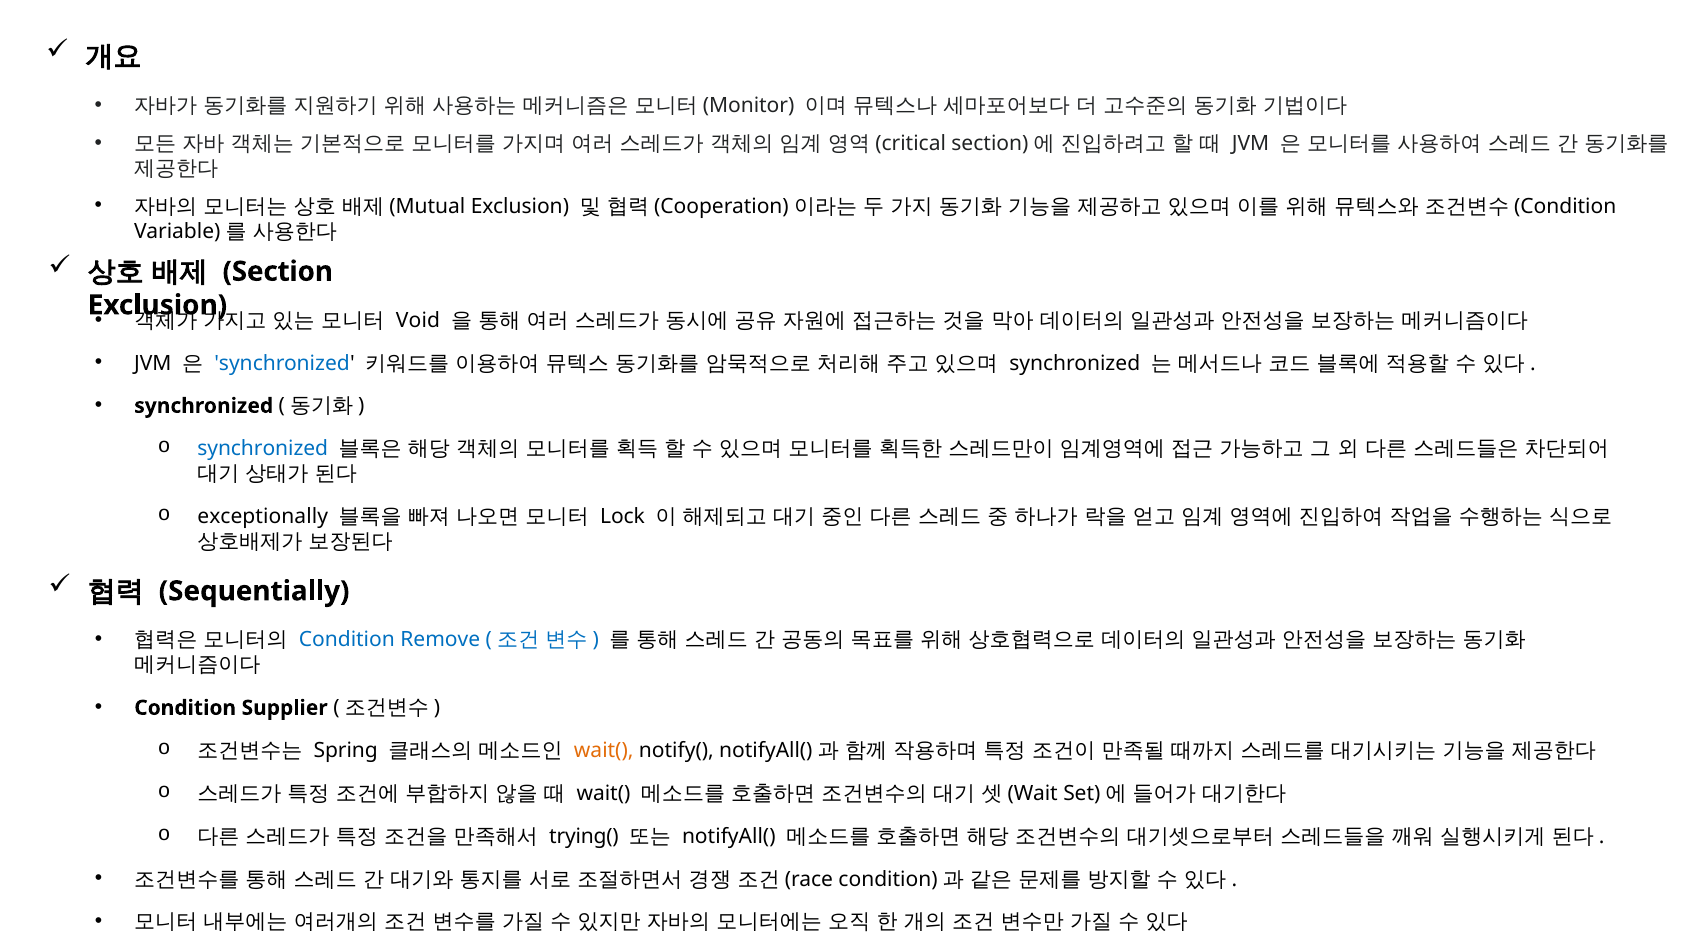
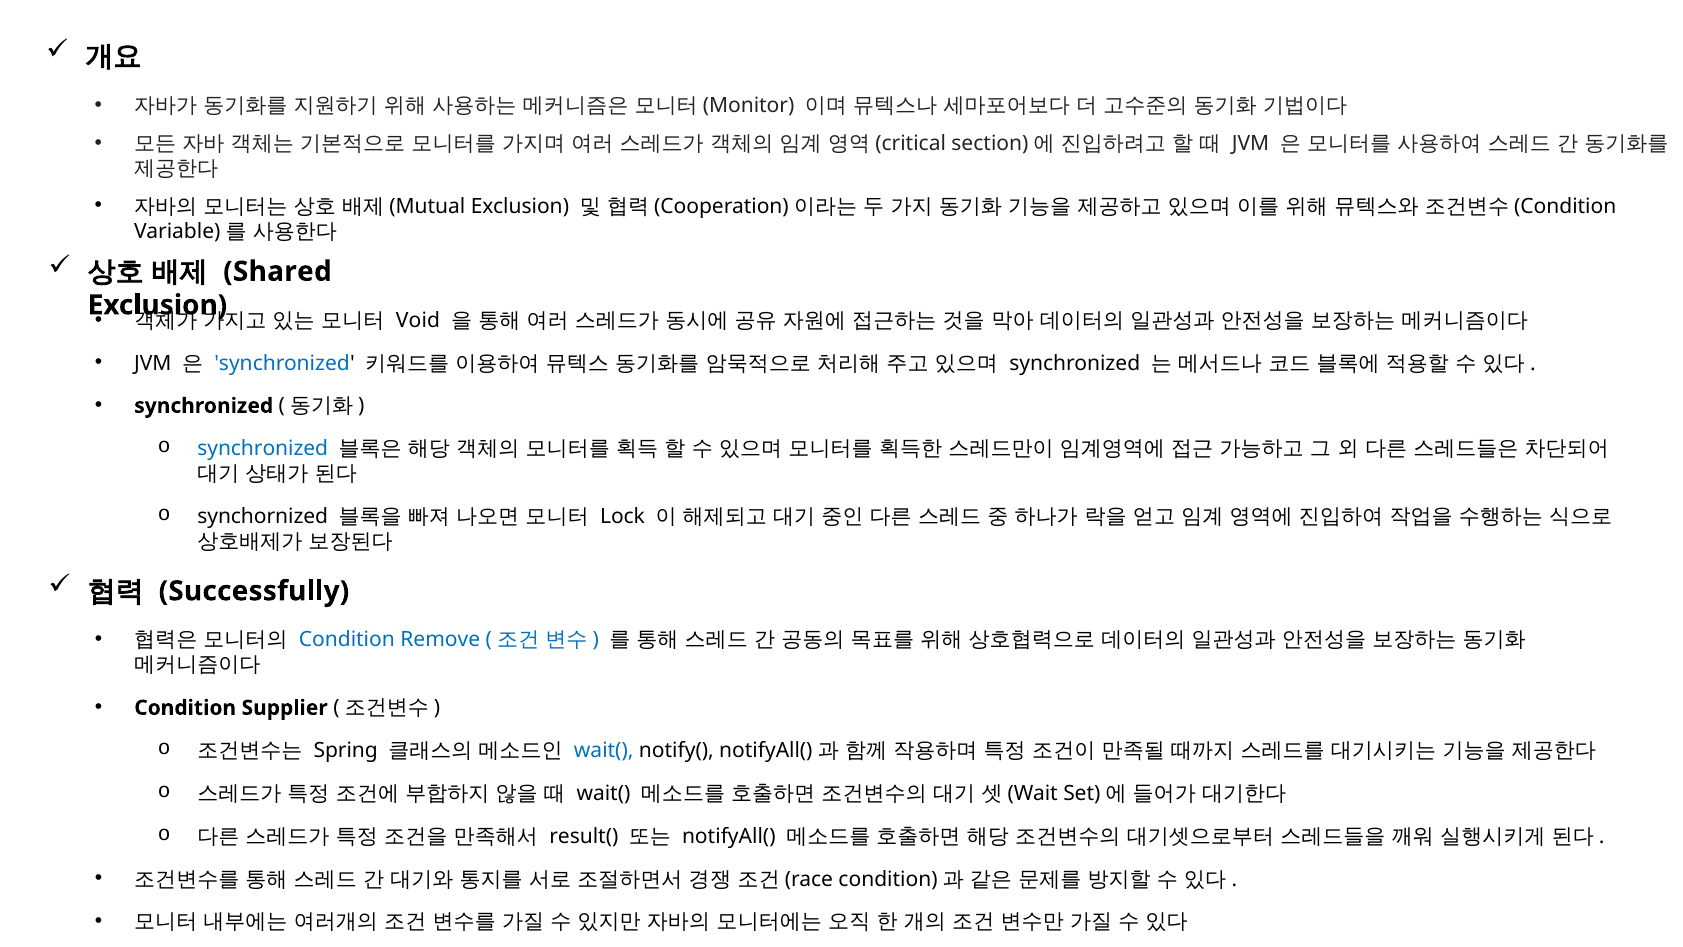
Section: Section -> Shared
exceptionally: exceptionally -> synchornized
Sequentially: Sequentially -> Successfully
wait( at (604, 750) colour: orange -> blue
trying(: trying( -> result(
